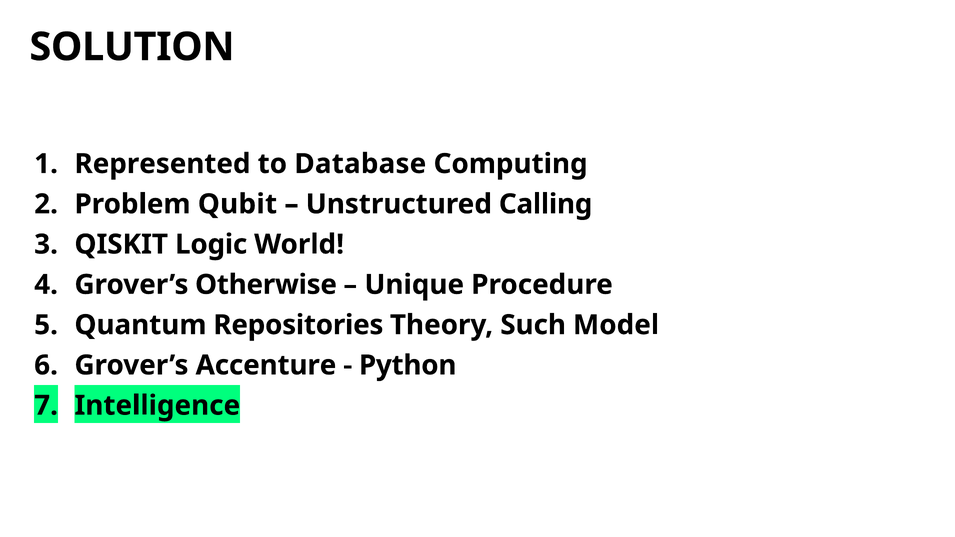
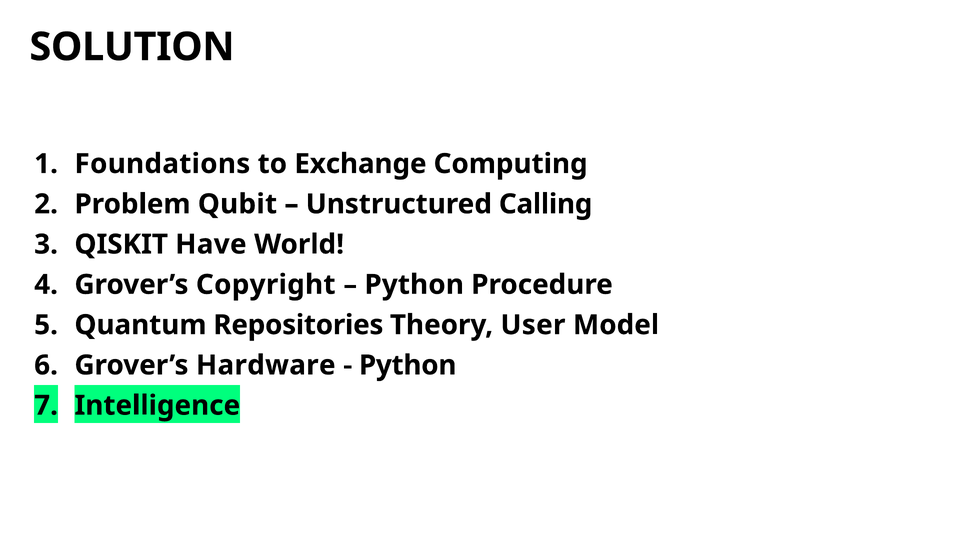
Represented: Represented -> Foundations
Database: Database -> Exchange
Logic: Logic -> Have
Otherwise: Otherwise -> Copyright
Unique at (414, 285): Unique -> Python
Such: Such -> User
Accenture: Accenture -> Hardware
